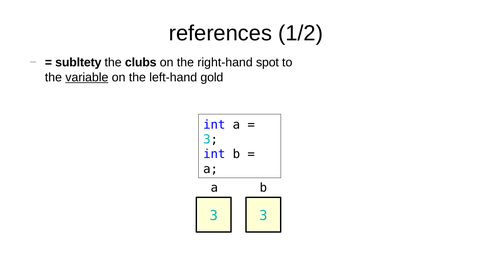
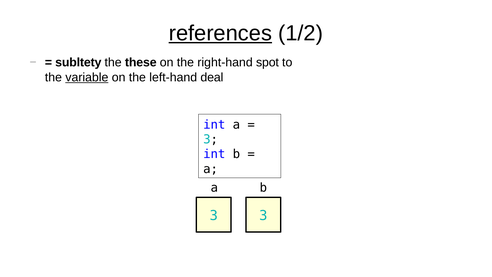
references underline: none -> present
clubs: clubs -> these
gold: gold -> deal
